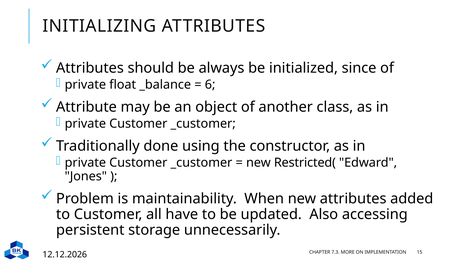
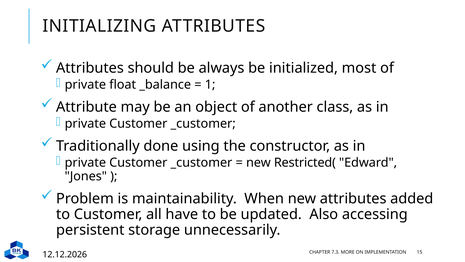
since: since -> most
6: 6 -> 1
